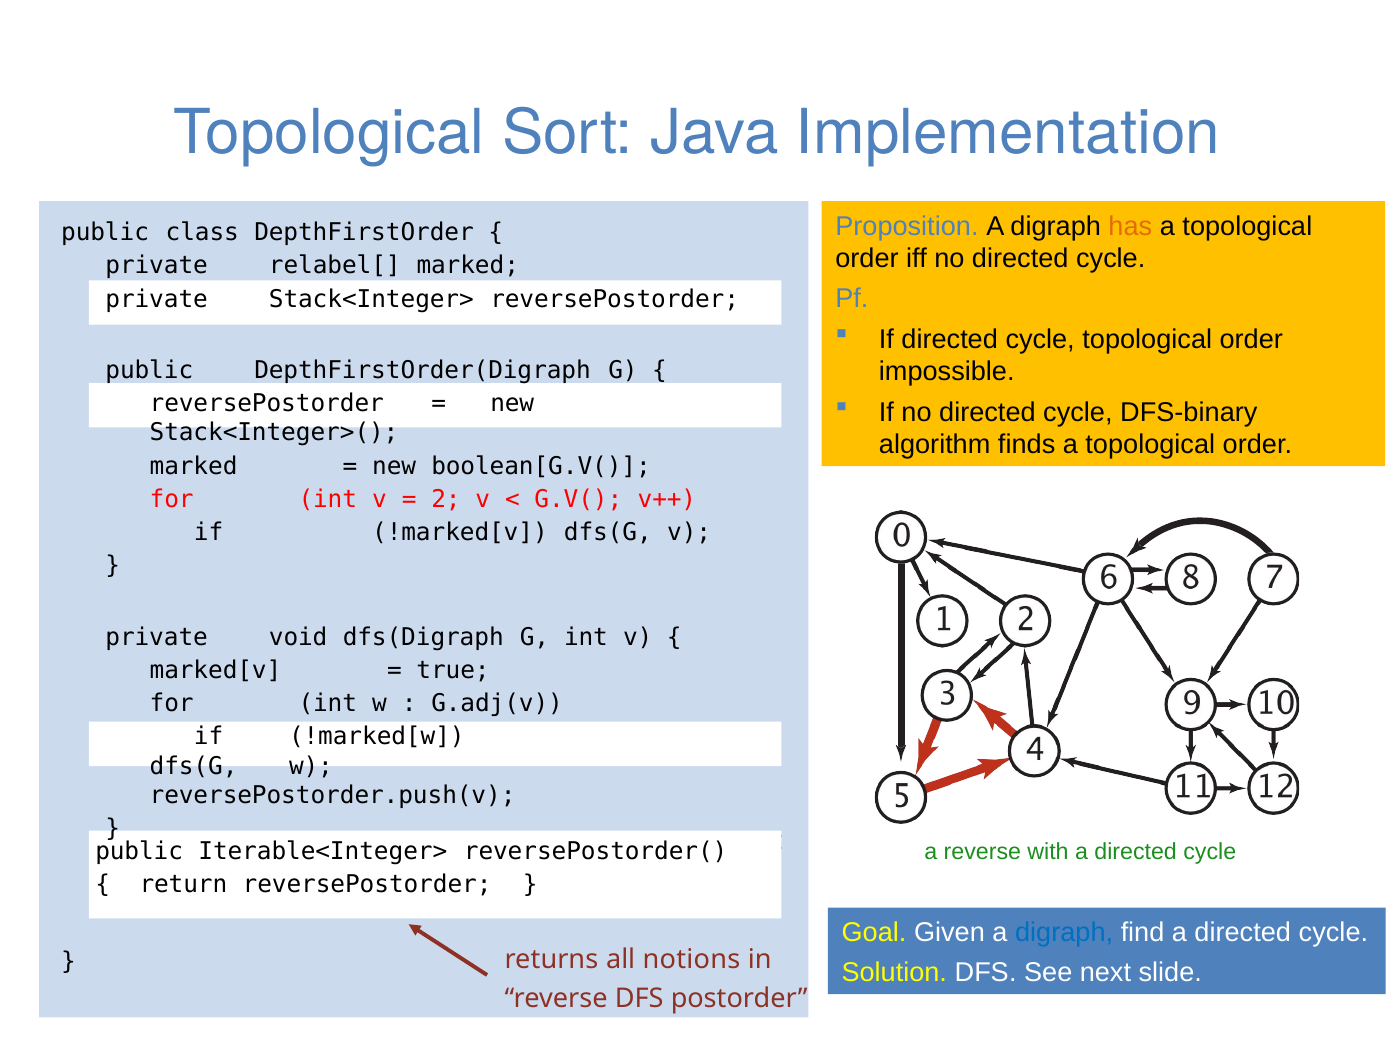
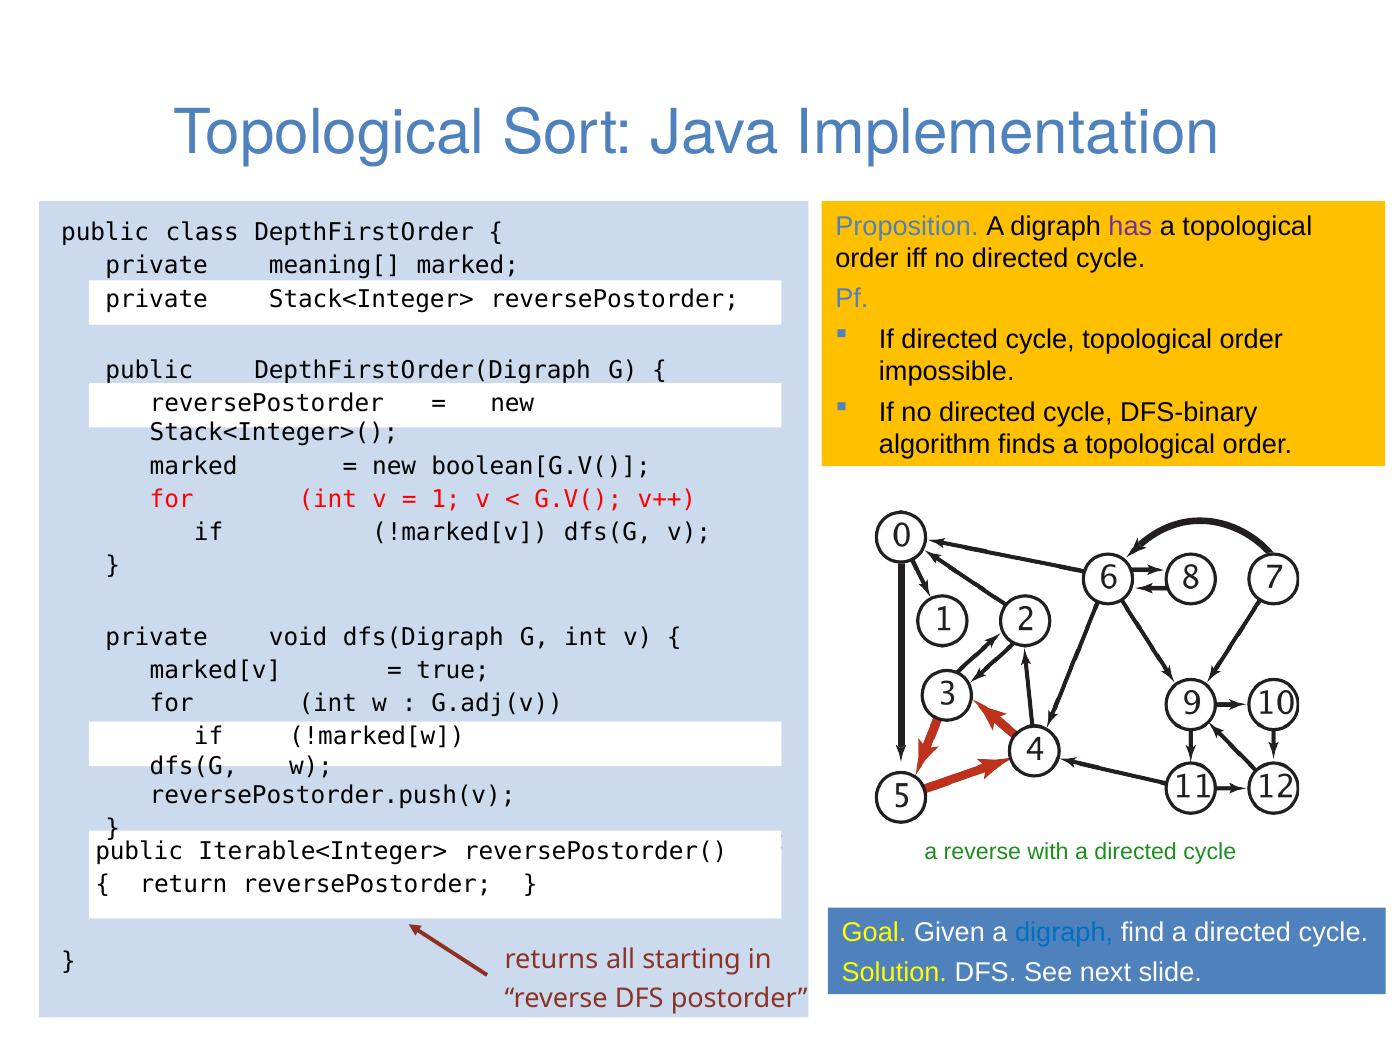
has colour: orange -> purple
relabel[: relabel[ -> meaning[
2: 2 -> 1
notions: notions -> starting
